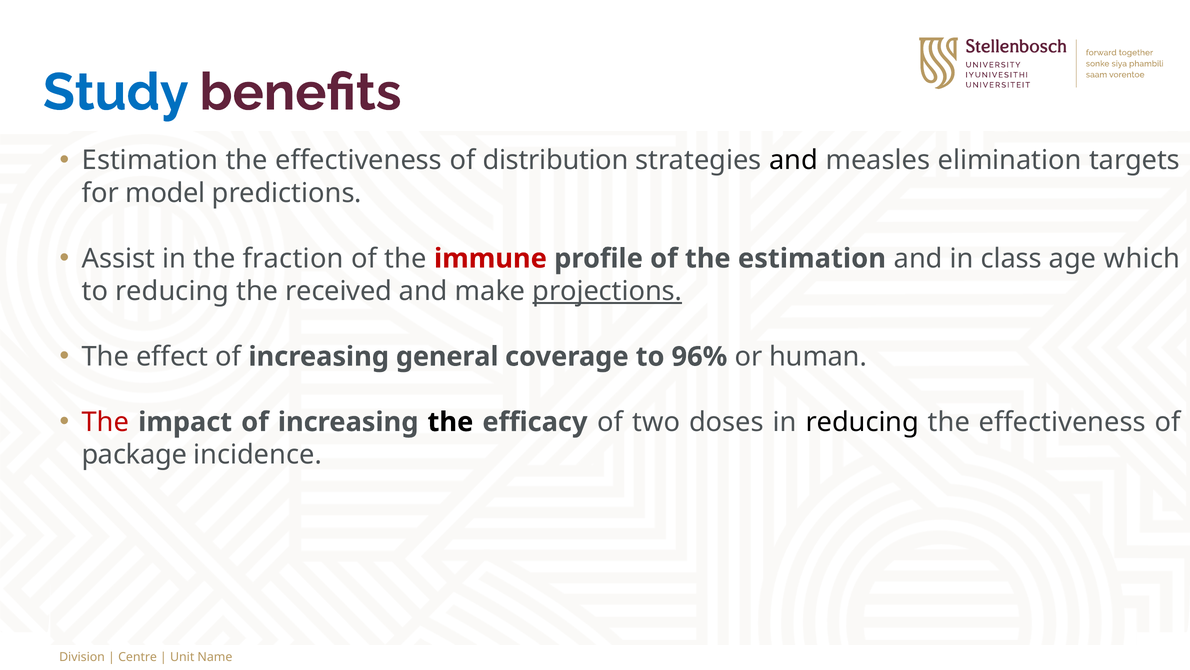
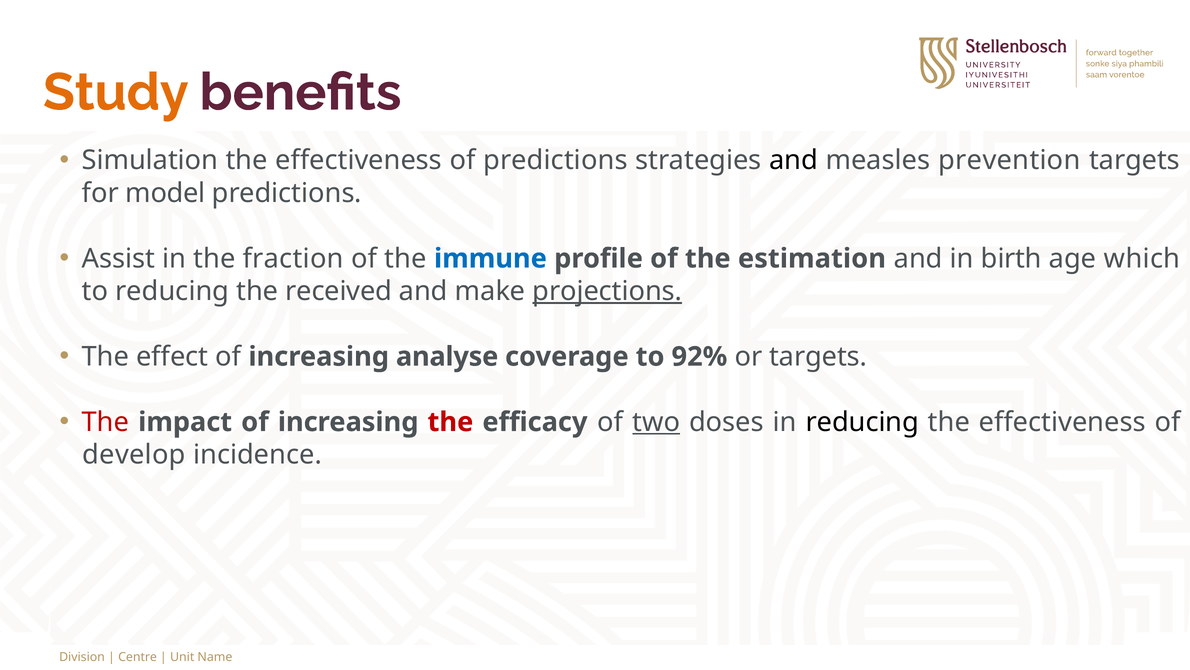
Study colour: blue -> orange
Estimation at (150, 160): Estimation -> Simulation
of distribution: distribution -> predictions
elimination: elimination -> prevention
immune colour: red -> blue
class: class -> birth
general: general -> analyse
96%: 96% -> 92%
or human: human -> targets
the at (450, 422) colour: black -> red
two underline: none -> present
package: package -> develop
